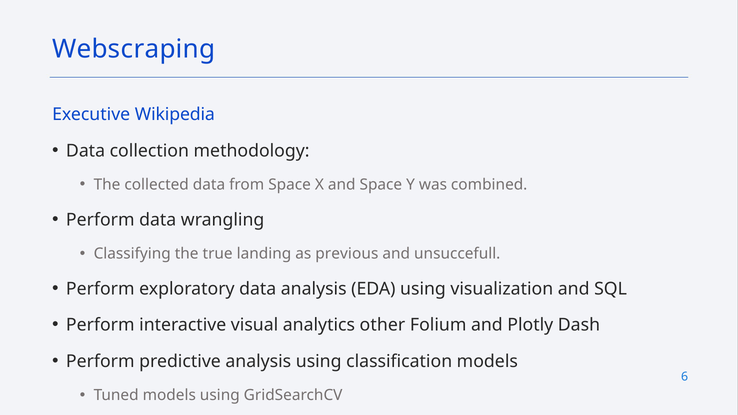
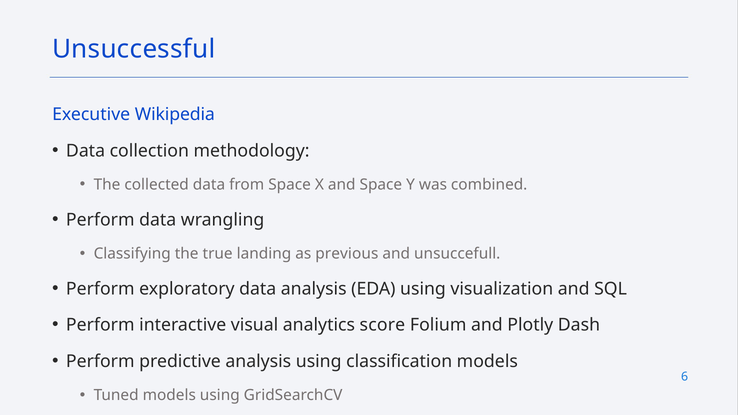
Webscraping: Webscraping -> Unsuccessful
other: other -> score
